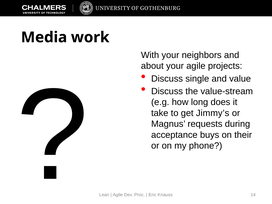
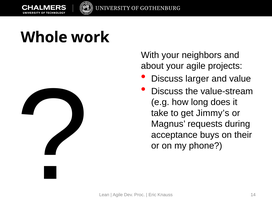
Media: Media -> Whole
single: single -> larger
